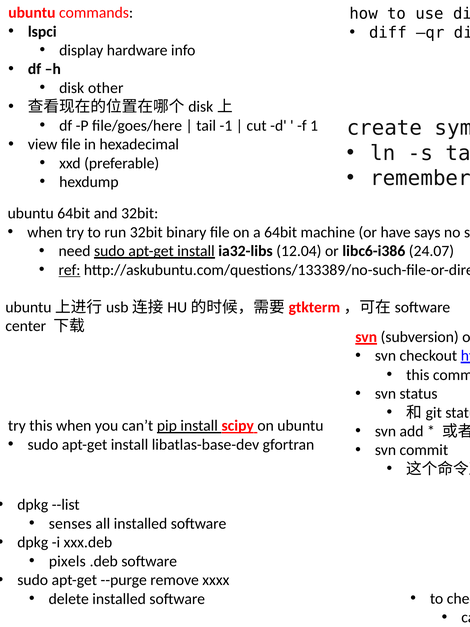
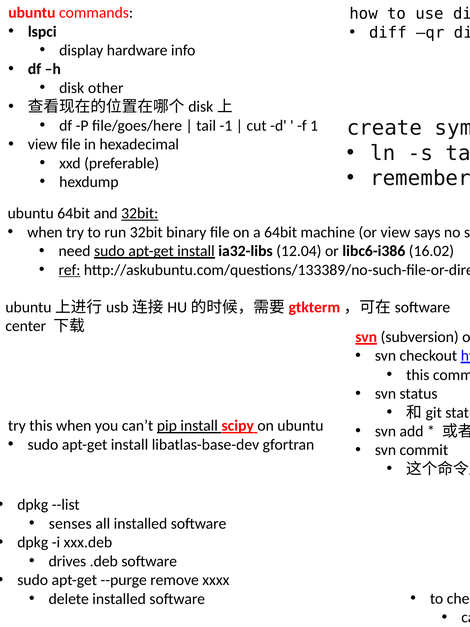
32bit at (140, 213) underline: none -> present
or have: have -> view
24.07: 24.07 -> 16.02
pixels: pixels -> drives
